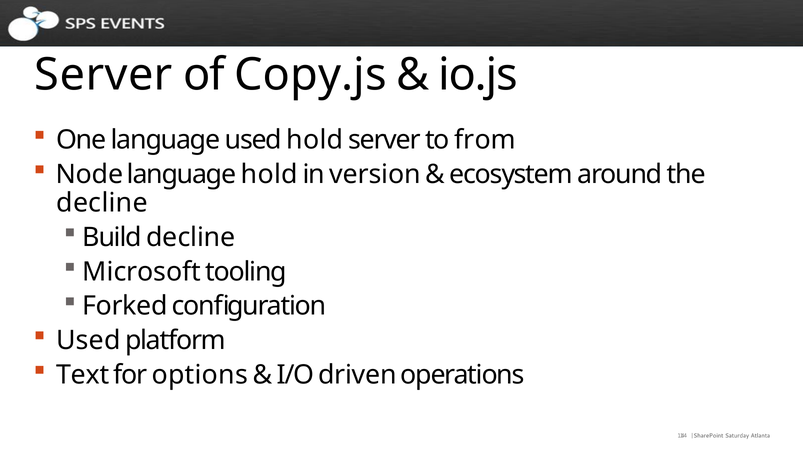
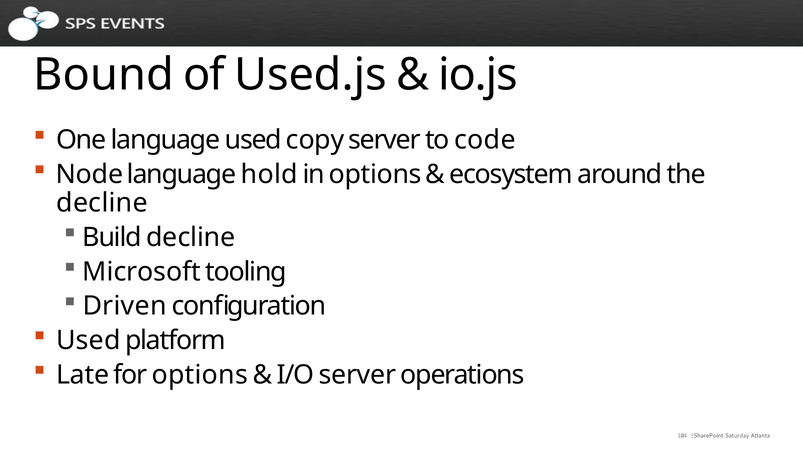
Server at (103, 75): Server -> Bound
Copy.js: Copy.js -> Used.js
used hold: hold -> copy
from: from -> code
in version: version -> options
Forked: Forked -> Driven
Text: Text -> Late
I/O driven: driven -> server
